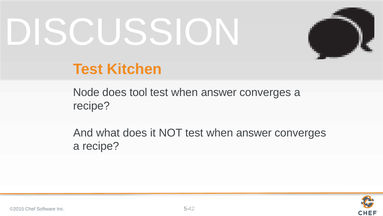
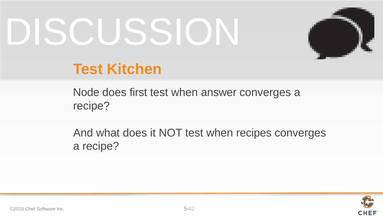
tool: tool -> first
NOT test when answer: answer -> recipes
